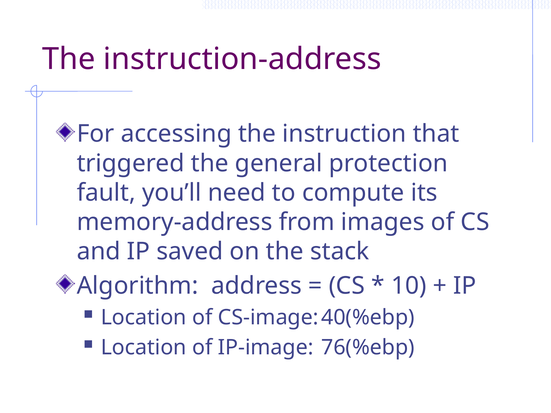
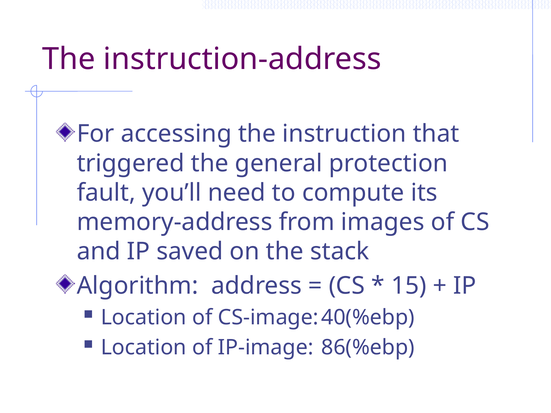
10: 10 -> 15
76(%ebp: 76(%ebp -> 86(%ebp
